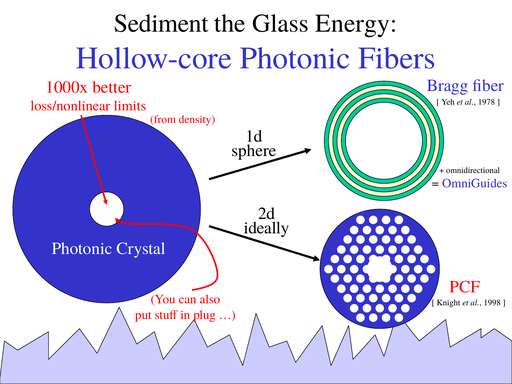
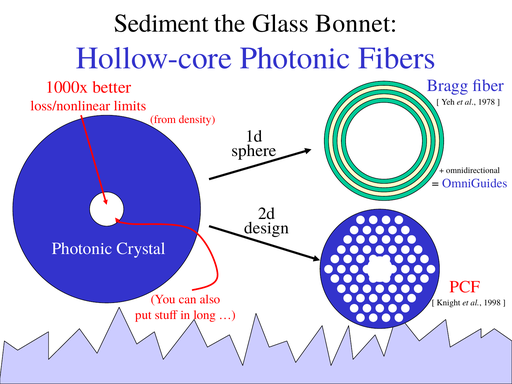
Energy: Energy -> Bonnet
ideally: ideally -> design
plug: plug -> long
